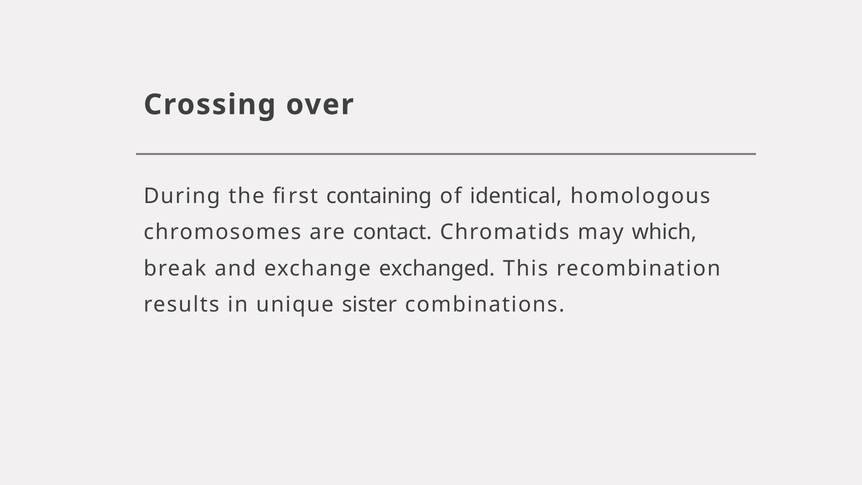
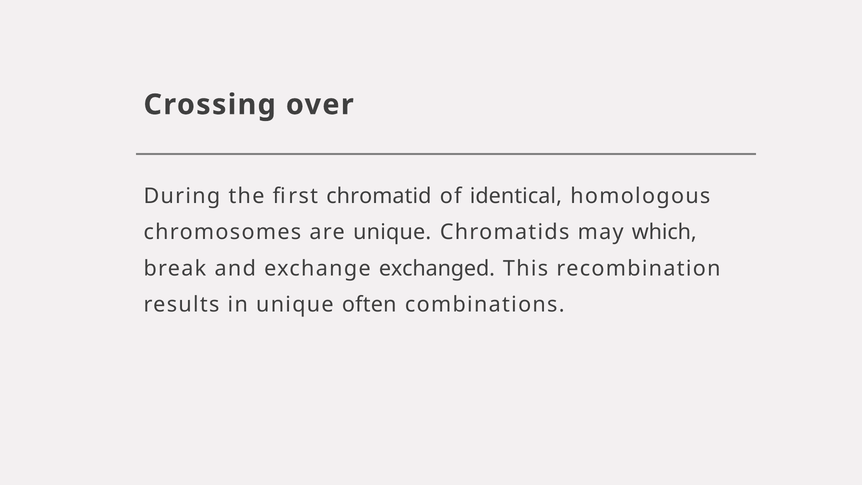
containing: containing -> chromatid
are contact: contact -> unique
sister: sister -> often
